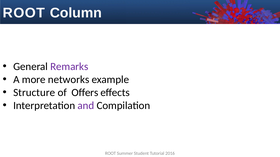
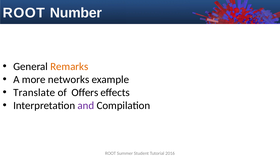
Column: Column -> Number
Remarks colour: purple -> orange
Structure: Structure -> Translate
